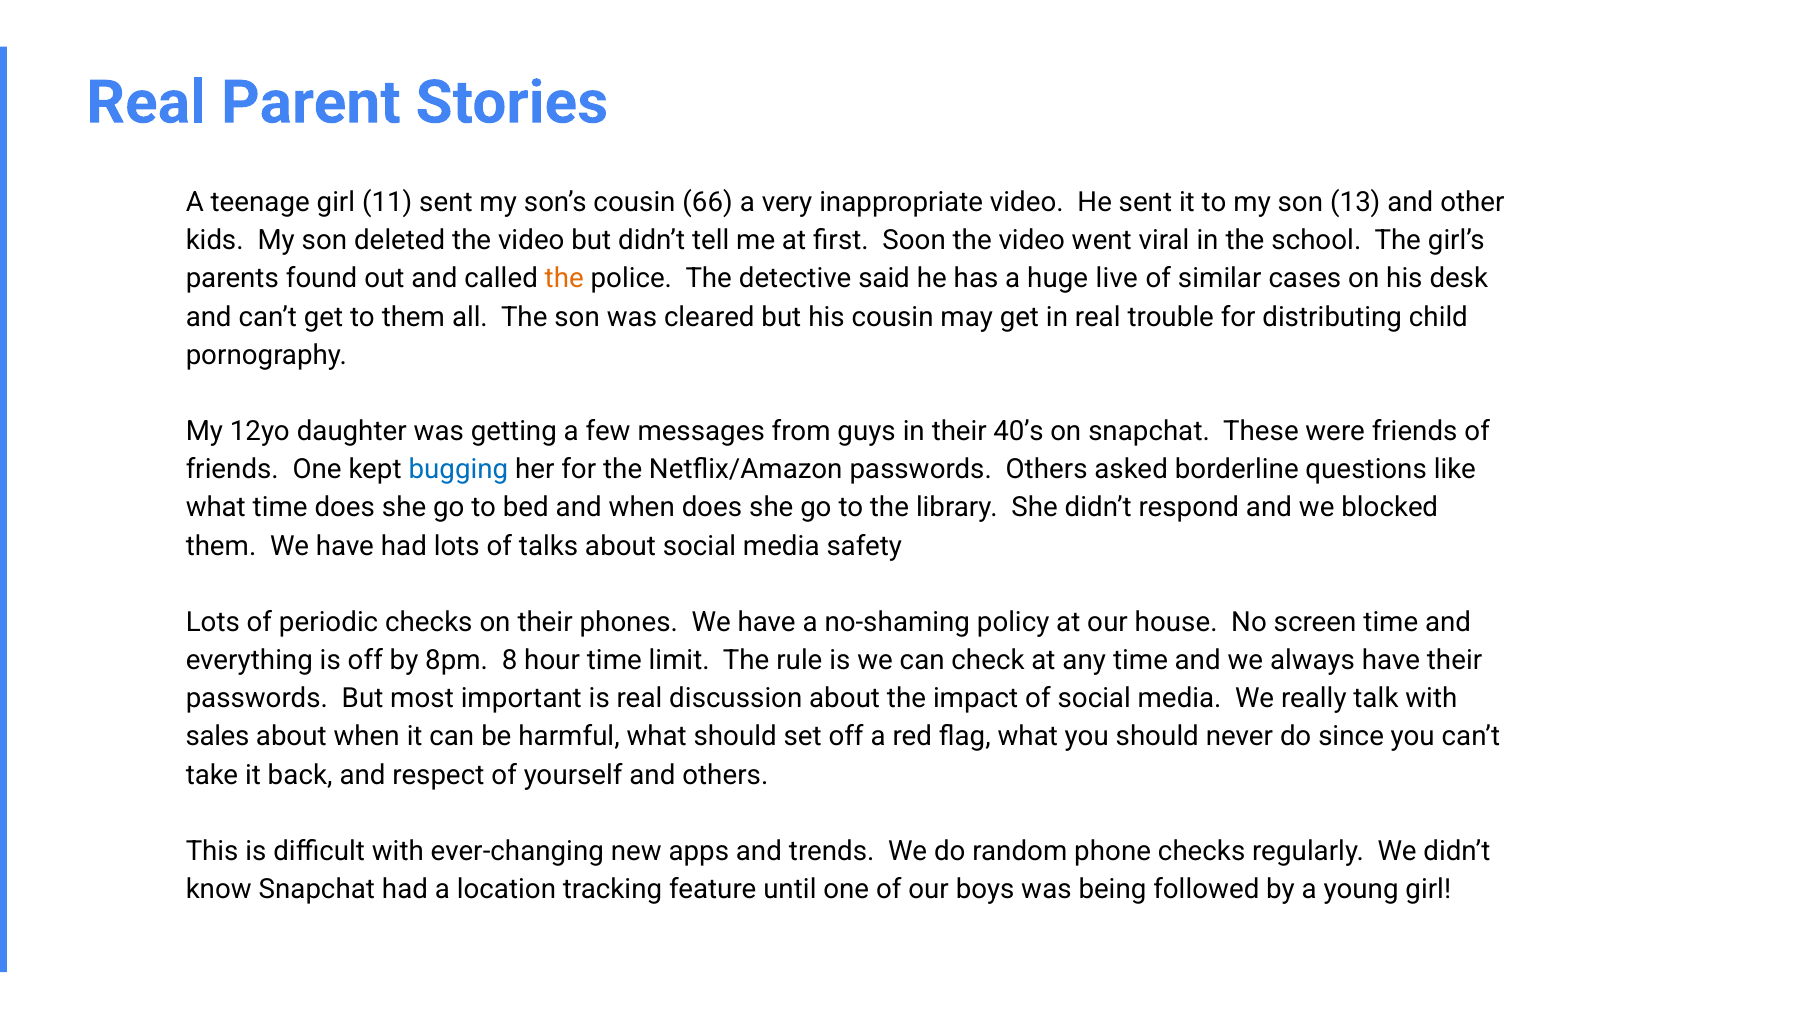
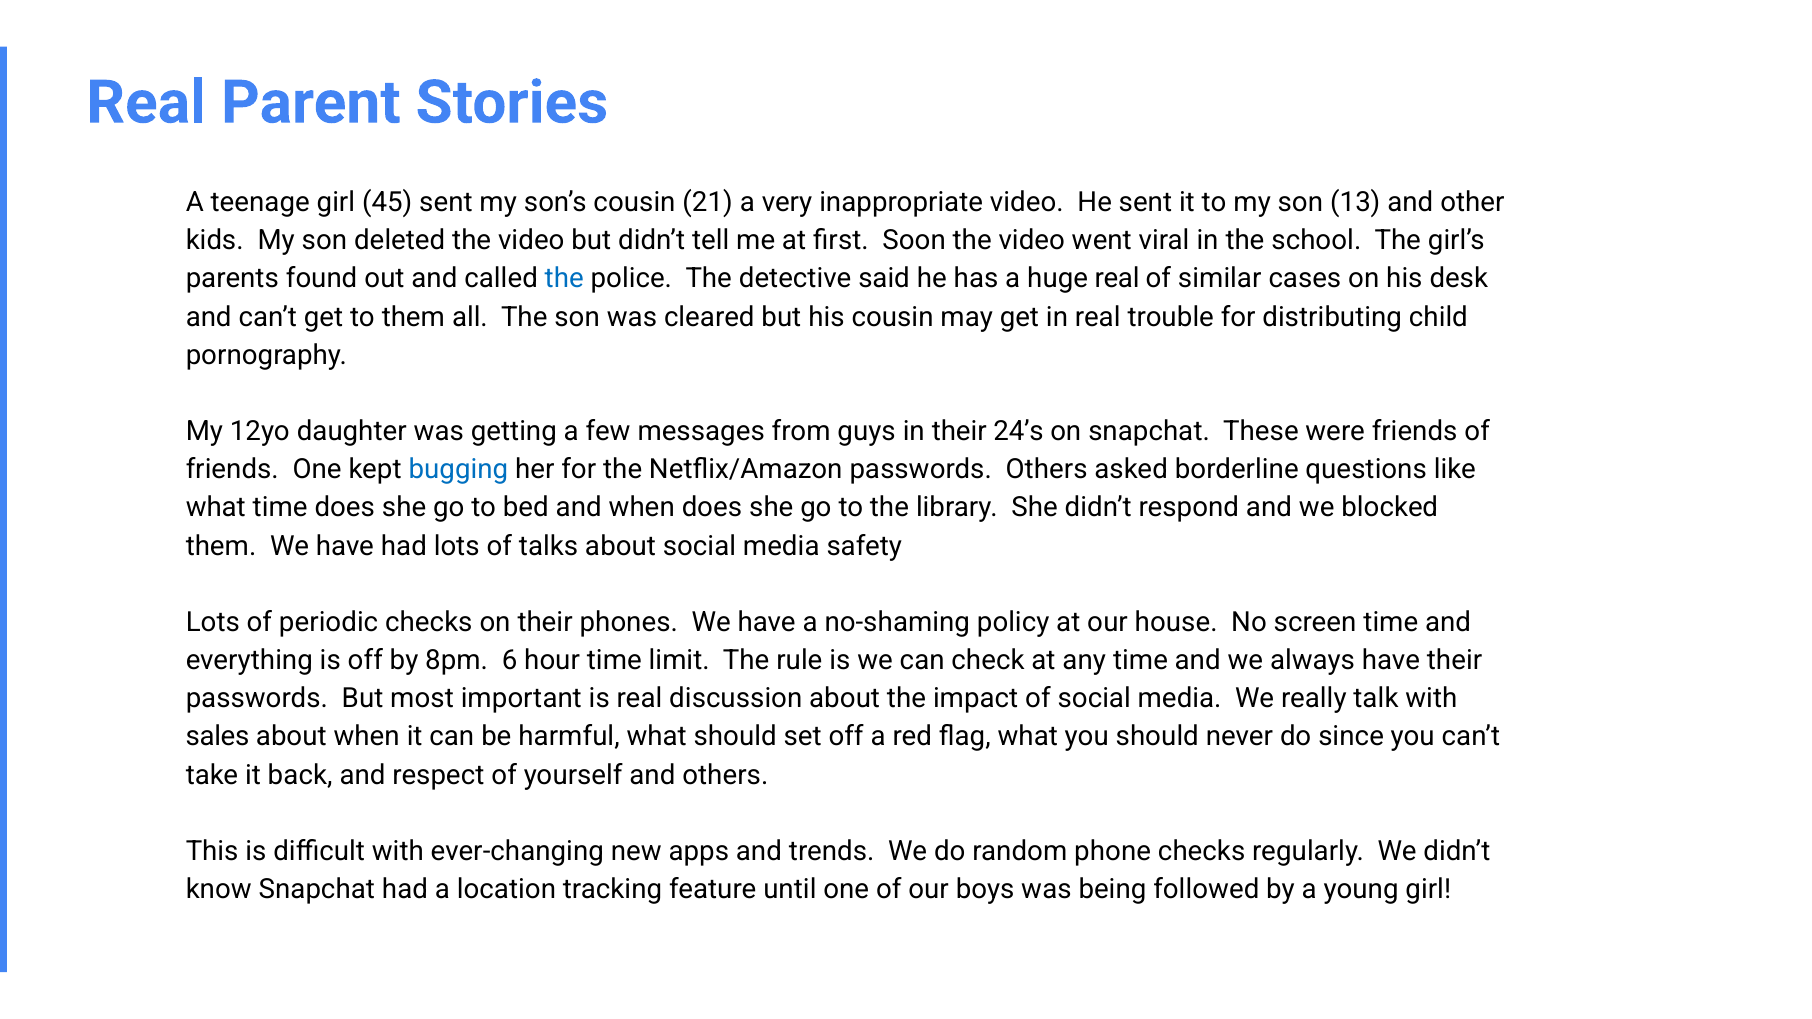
11: 11 -> 45
66: 66 -> 21
the at (564, 279) colour: orange -> blue
huge live: live -> real
40’s: 40’s -> 24’s
8: 8 -> 6
